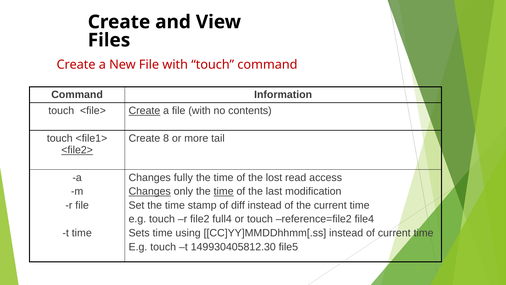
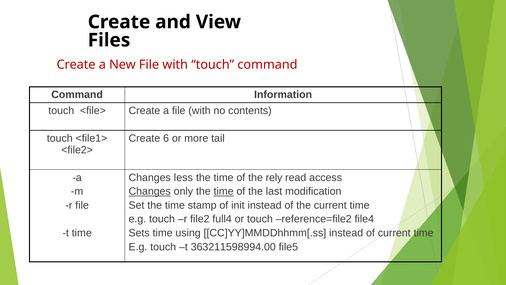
Create at (144, 111) underline: present -> none
8: 8 -> 6
<file2> underline: present -> none
fully: fully -> less
lost: lost -> rely
diff: diff -> init
149930405812.30: 149930405812.30 -> 363211598994.00
